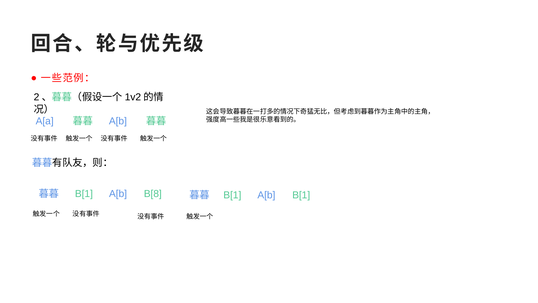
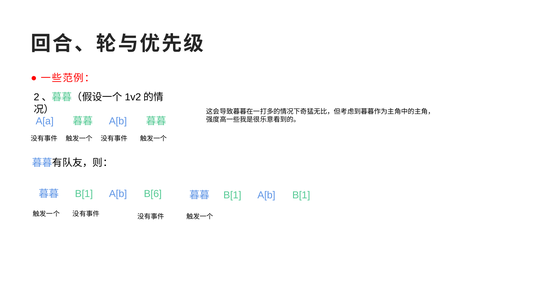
B[8: B[8 -> B[6
